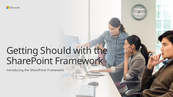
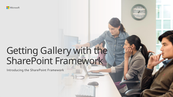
Should: Should -> Gallery
